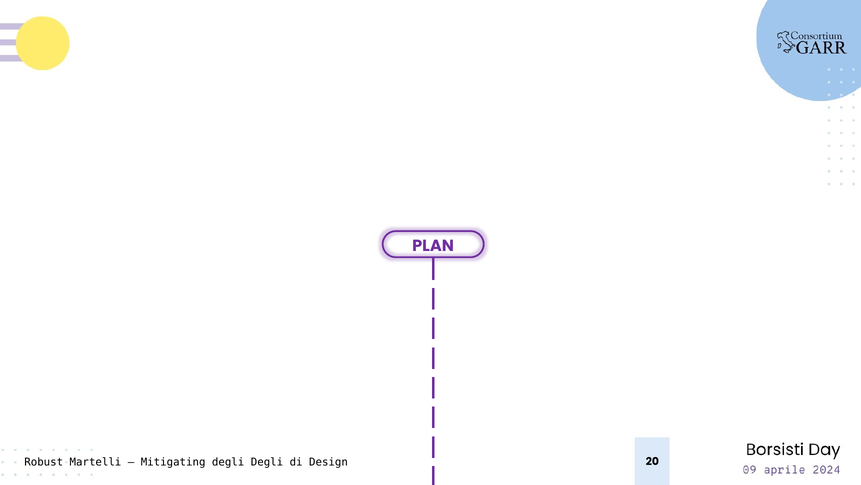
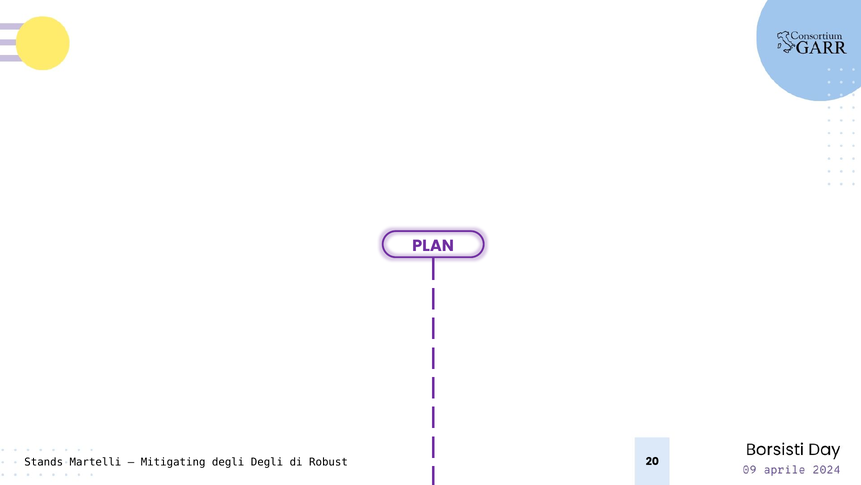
Robust: Robust -> Stands
Design: Design -> Robust
